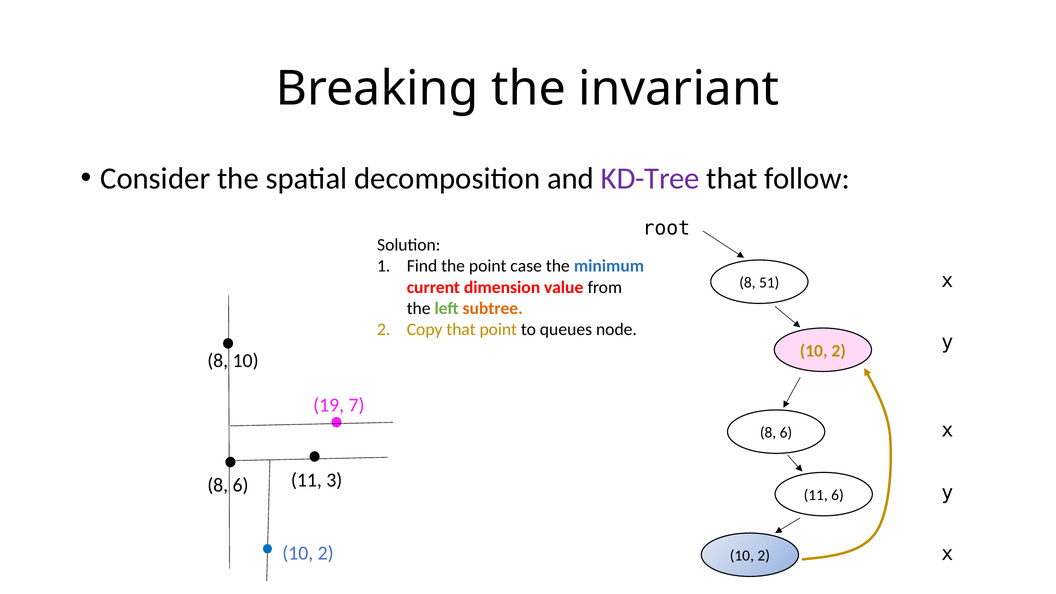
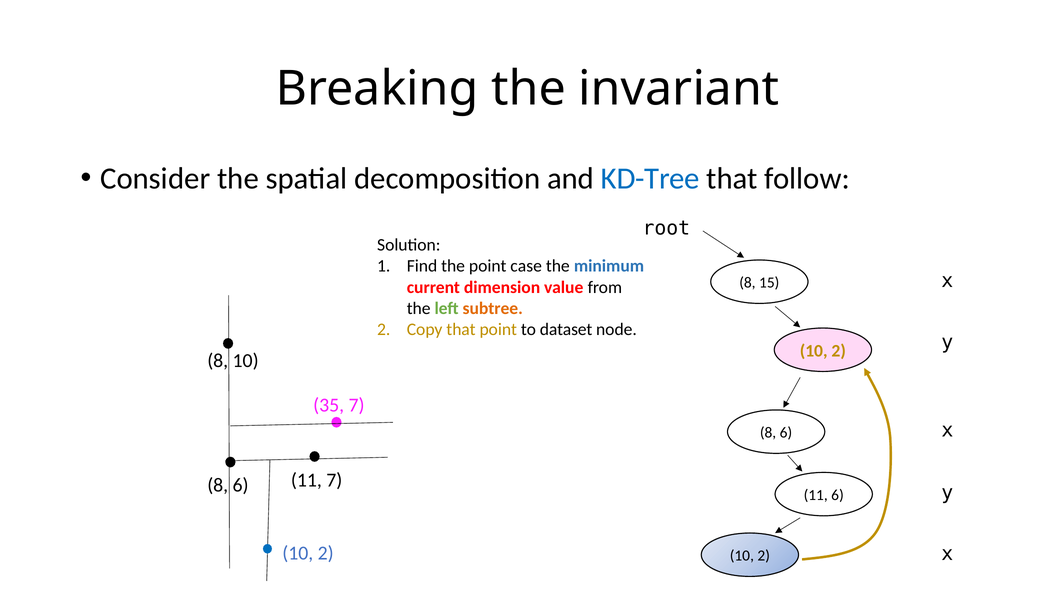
KD-Tree colour: purple -> blue
51: 51 -> 15
queues: queues -> dataset
19: 19 -> 35
11 3: 3 -> 7
